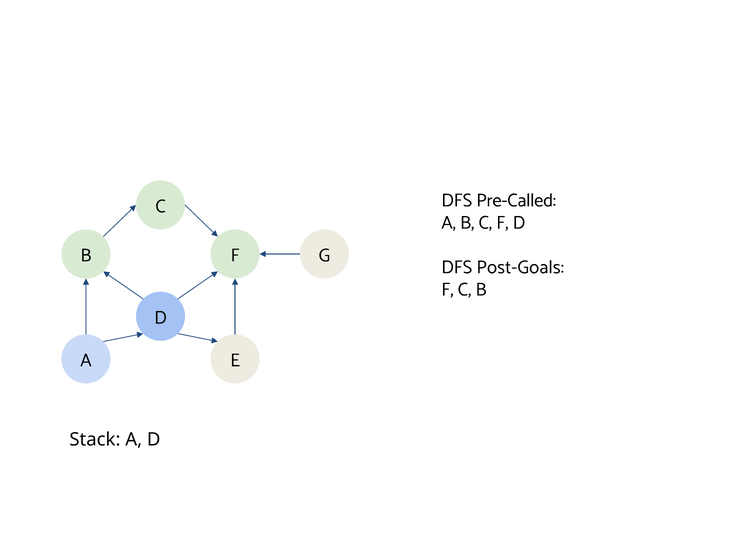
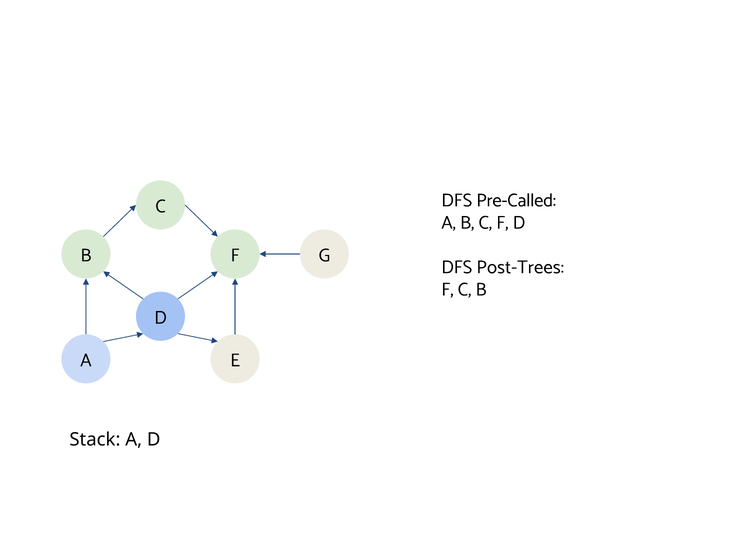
Post-Goals: Post-Goals -> Post-Trees
